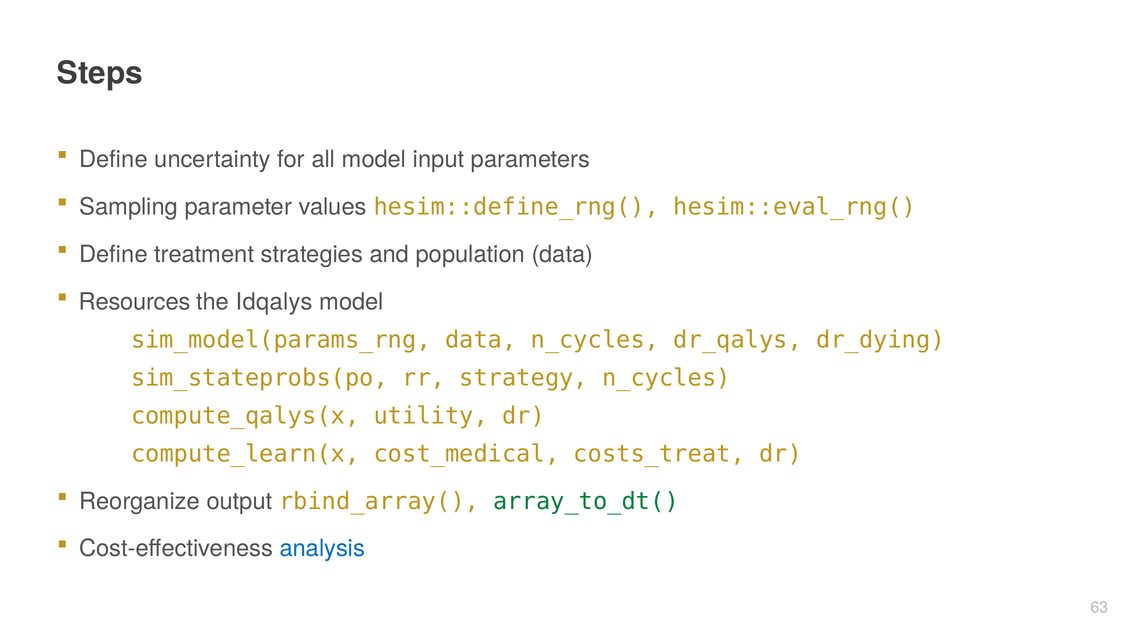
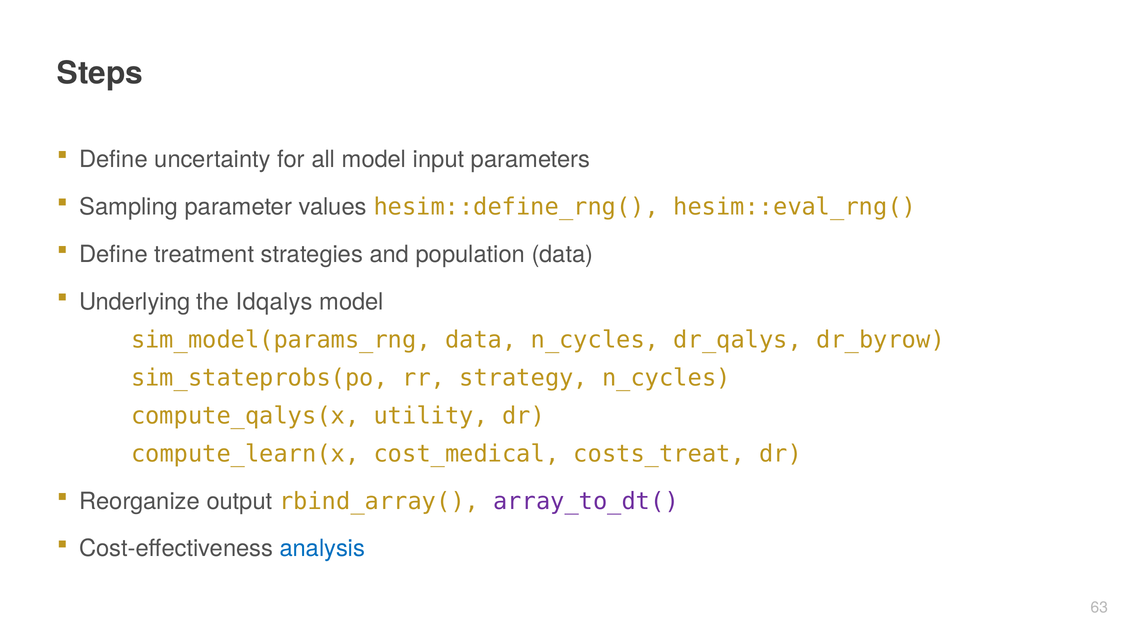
Resources: Resources -> Underlying
dr_dying: dr_dying -> dr_byrow
array_to_dt( colour: green -> purple
